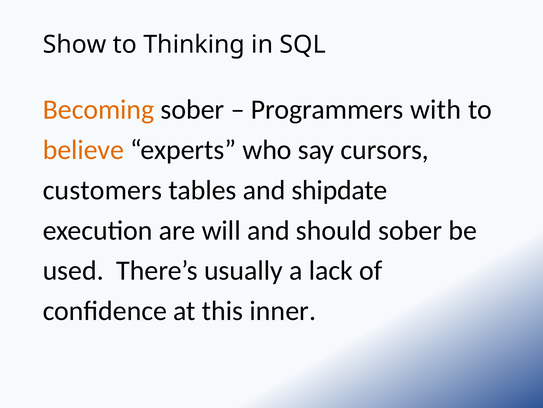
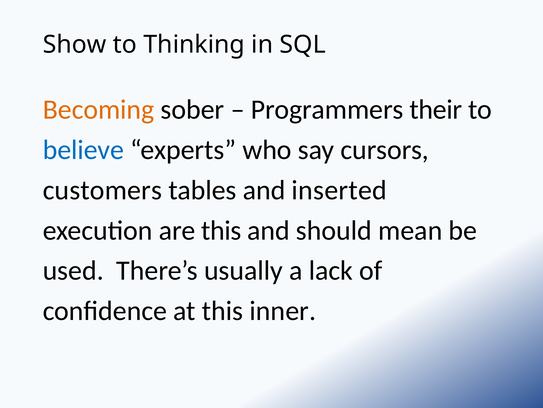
with: with -> their
believe colour: orange -> blue
shipdate: shipdate -> inserted
are will: will -> this
should sober: sober -> mean
